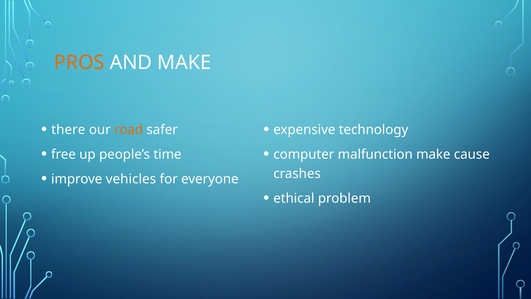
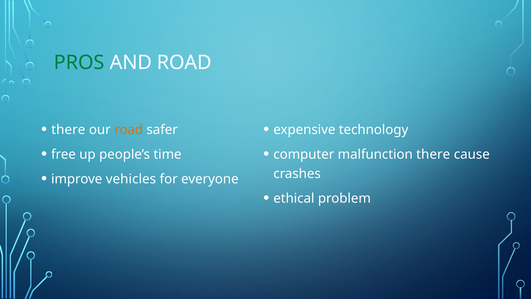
PROS colour: orange -> green
AND MAKE: MAKE -> ROAD
malfunction make: make -> there
